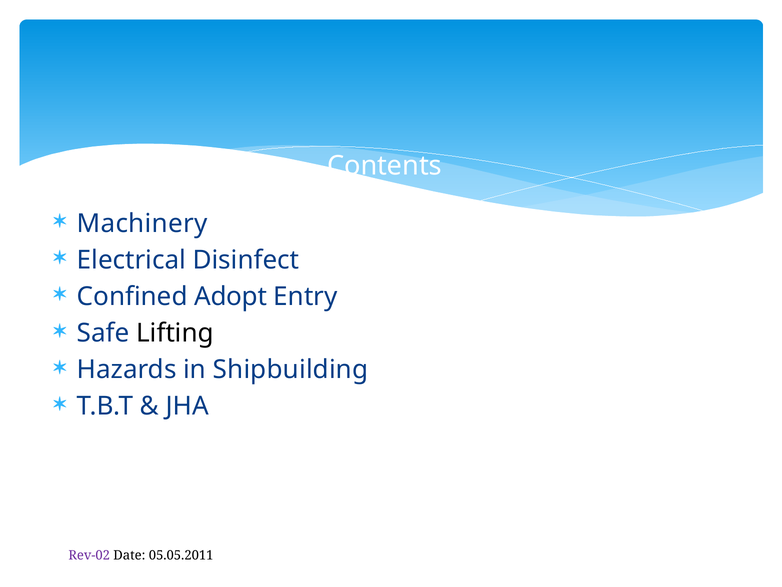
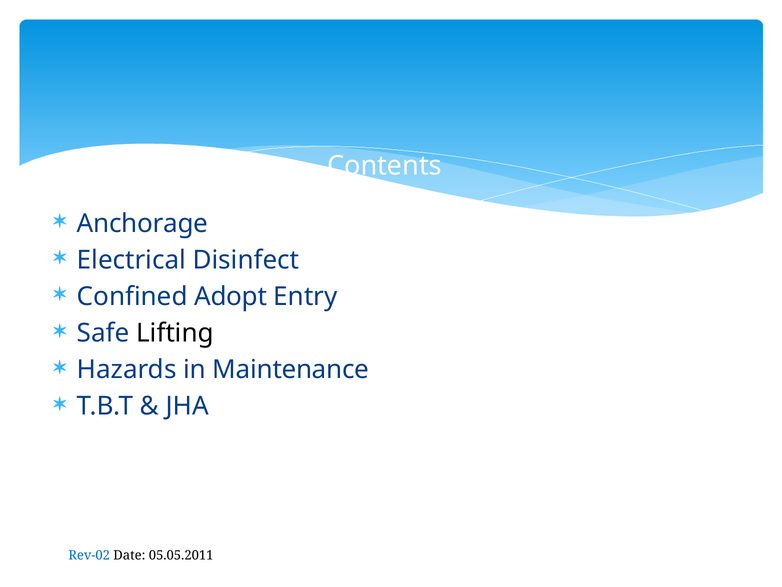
Machinery: Machinery -> Anchorage
Shipbuilding: Shipbuilding -> Maintenance
Rev-02 colour: purple -> blue
